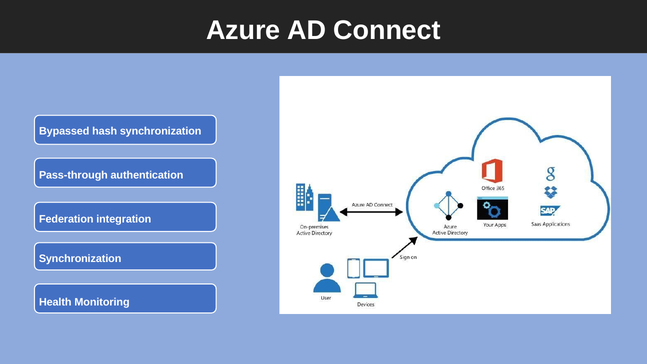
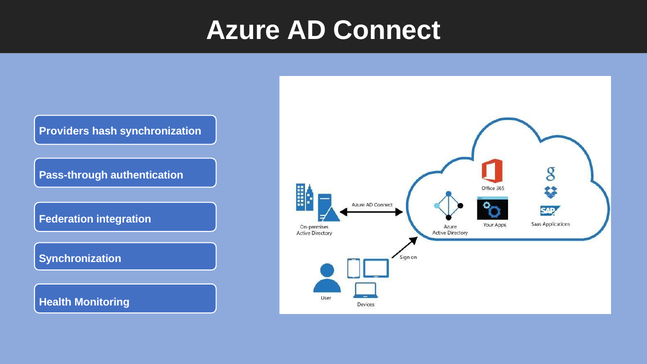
Bypassed: Bypassed -> Providers
